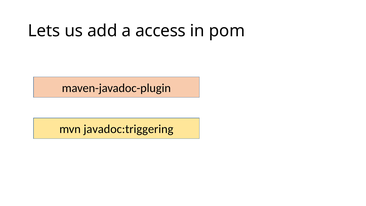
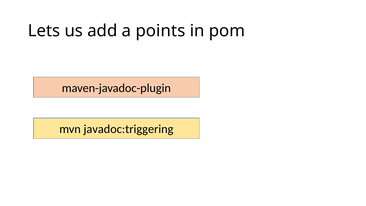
access: access -> points
